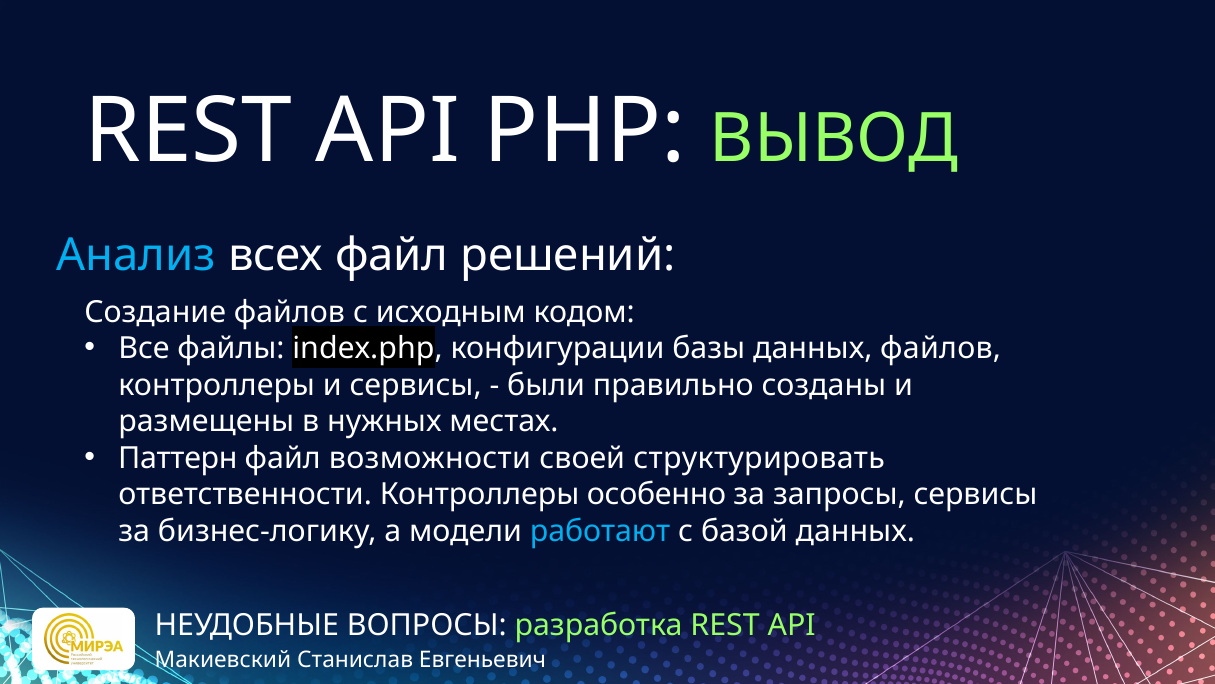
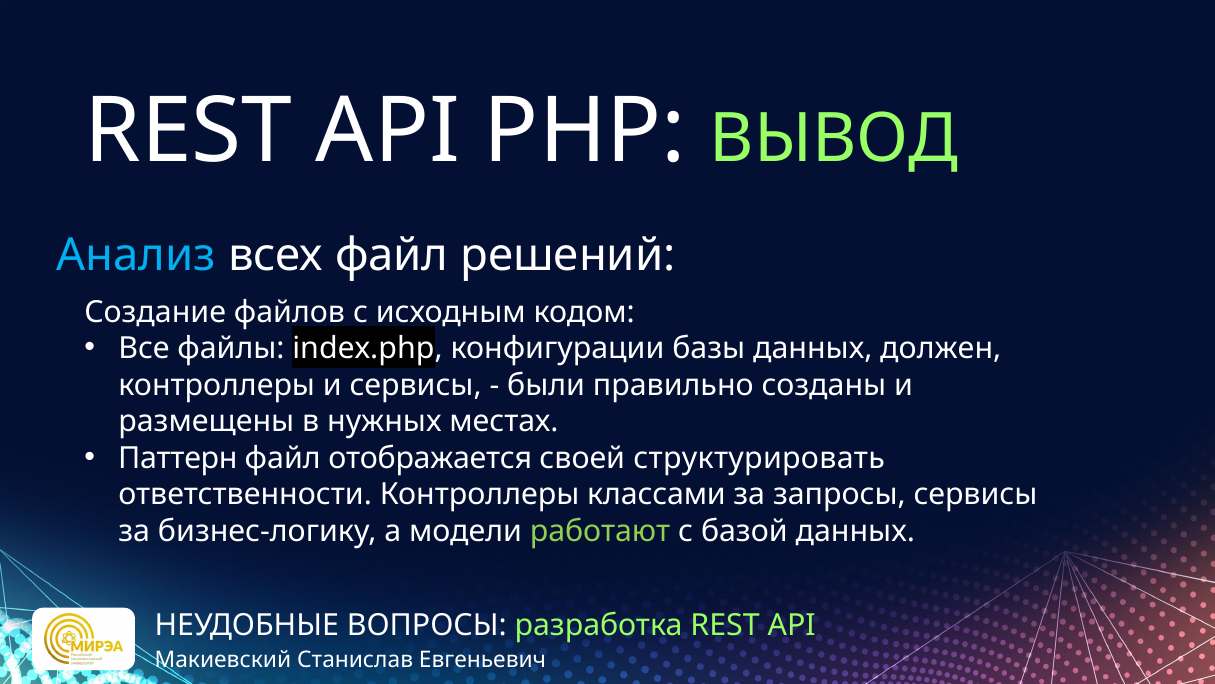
данных файлов: файлов -> должен
возможности: возможности -> отображается
особенно: особенно -> классами
работают colour: light blue -> light green
